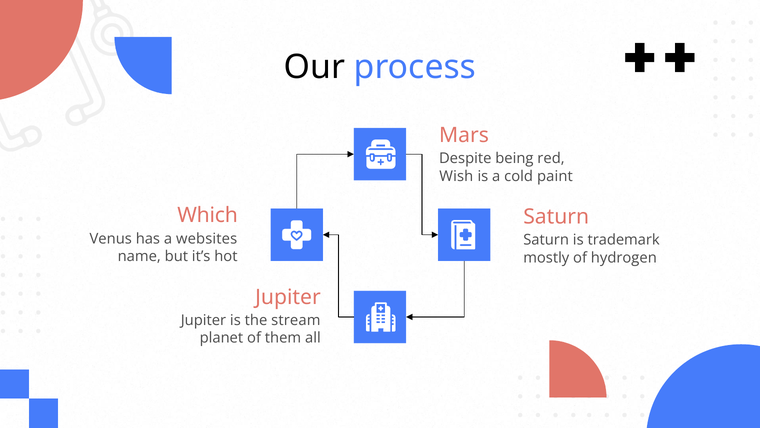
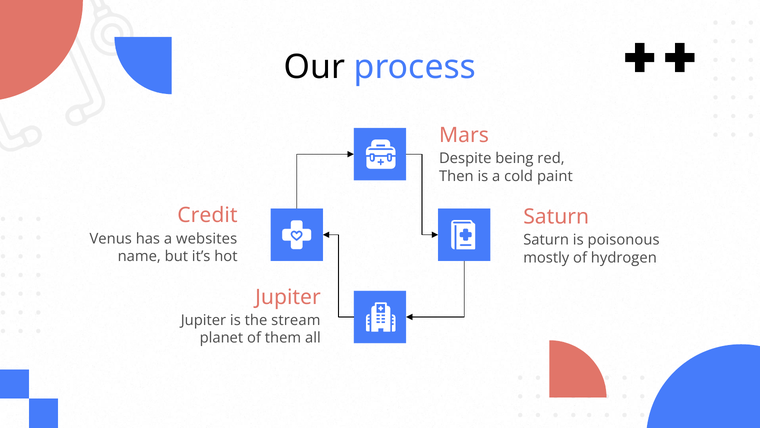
Wish: Wish -> Then
Which: Which -> Credit
trademark: trademark -> poisonous
